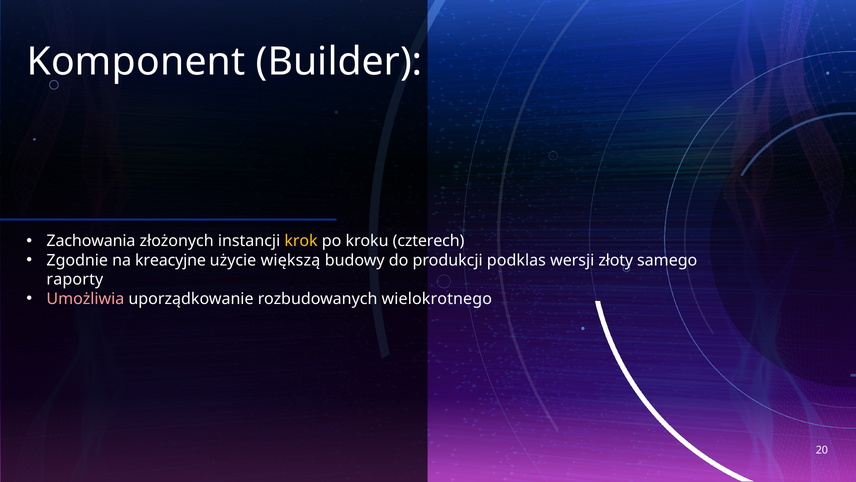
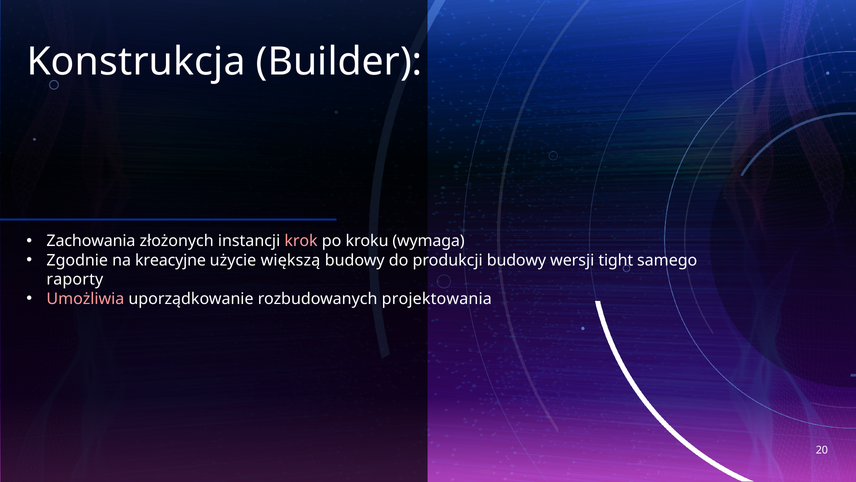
Komponent: Komponent -> Konstrukcja
krok colour: yellow -> pink
czterech: czterech -> wymaga
produkcji podklas: podklas -> budowy
złoty: złoty -> tight
wielokrotnego: wielokrotnego -> projektowania
